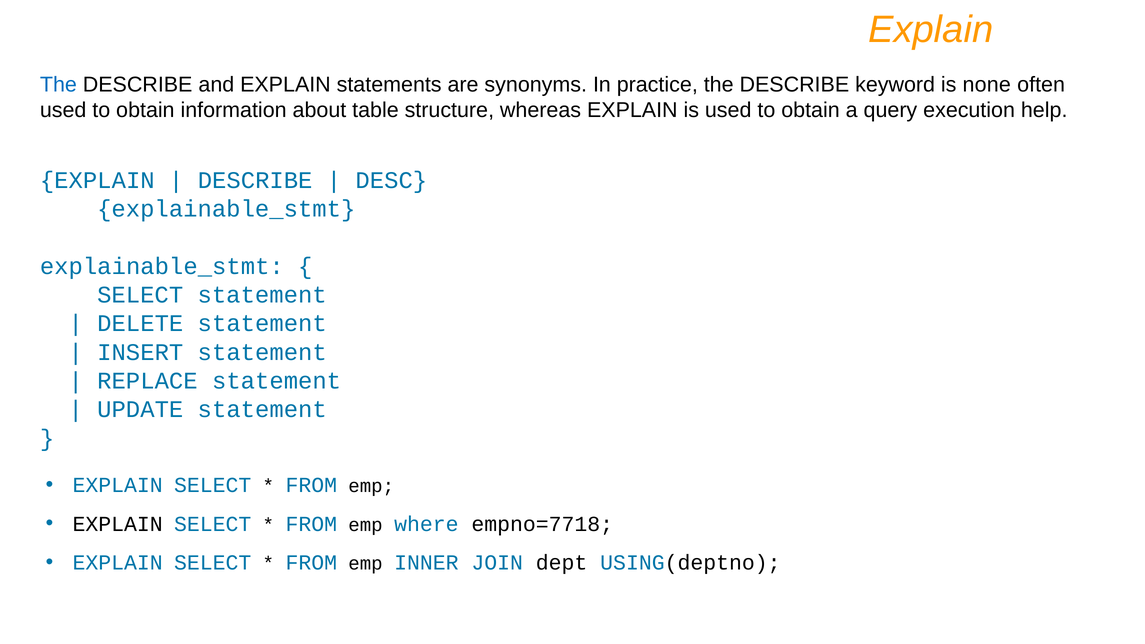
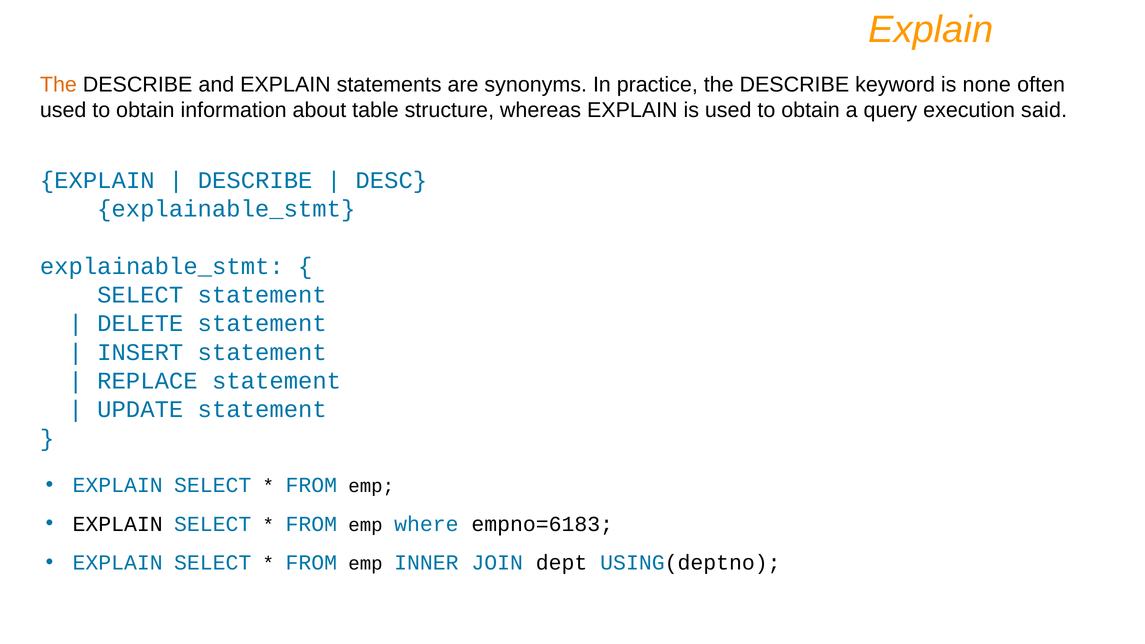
The at (58, 85) colour: blue -> orange
help: help -> said
empno=7718: empno=7718 -> empno=6183
